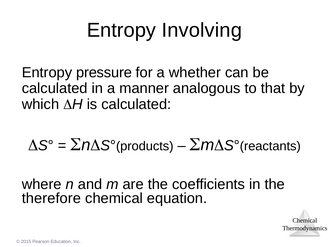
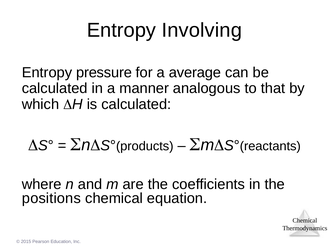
whether: whether -> average
therefore: therefore -> positions
